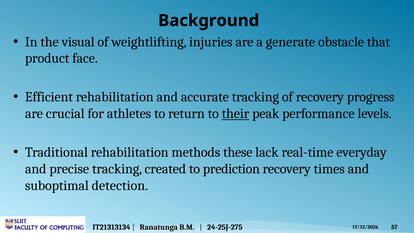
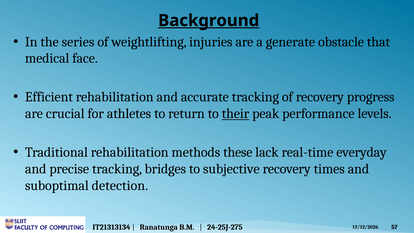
Background underline: none -> present
visual: visual -> series
product: product -> medical
created: created -> bridges
prediction: prediction -> subjective
